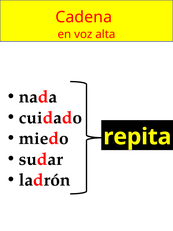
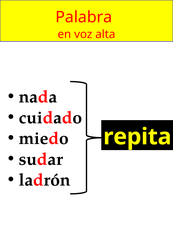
Cadena: Cadena -> Palabra
